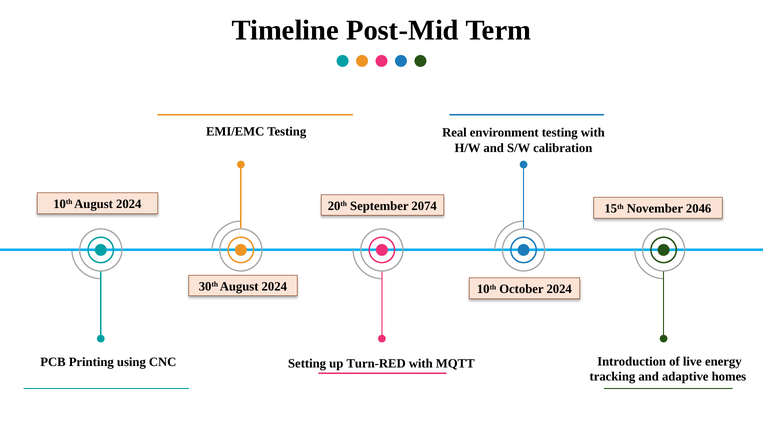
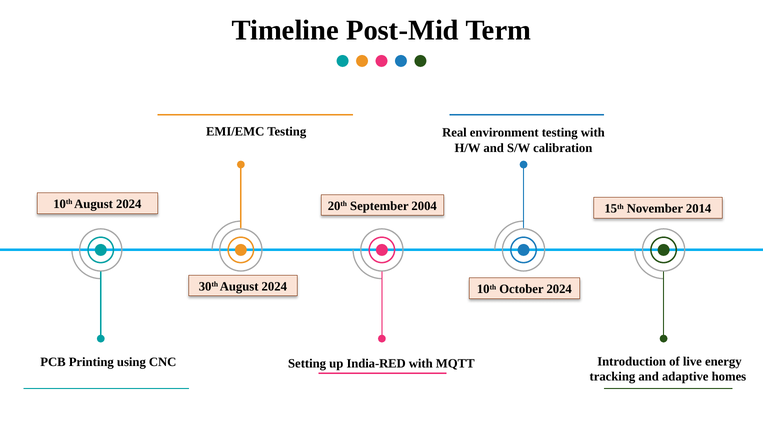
2074: 2074 -> 2004
2046: 2046 -> 2014
Turn-RED: Turn-RED -> India-RED
